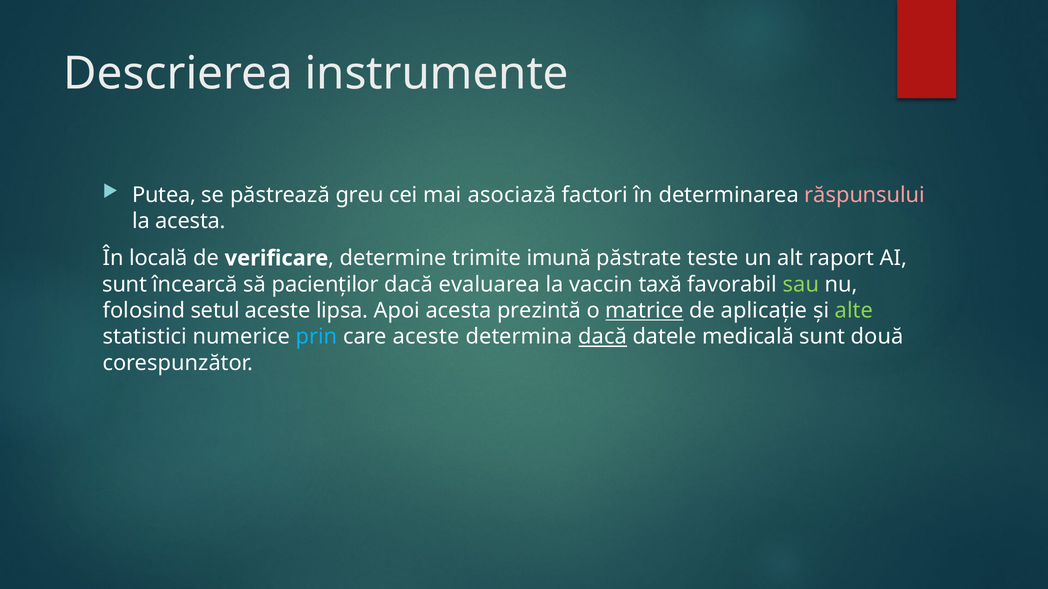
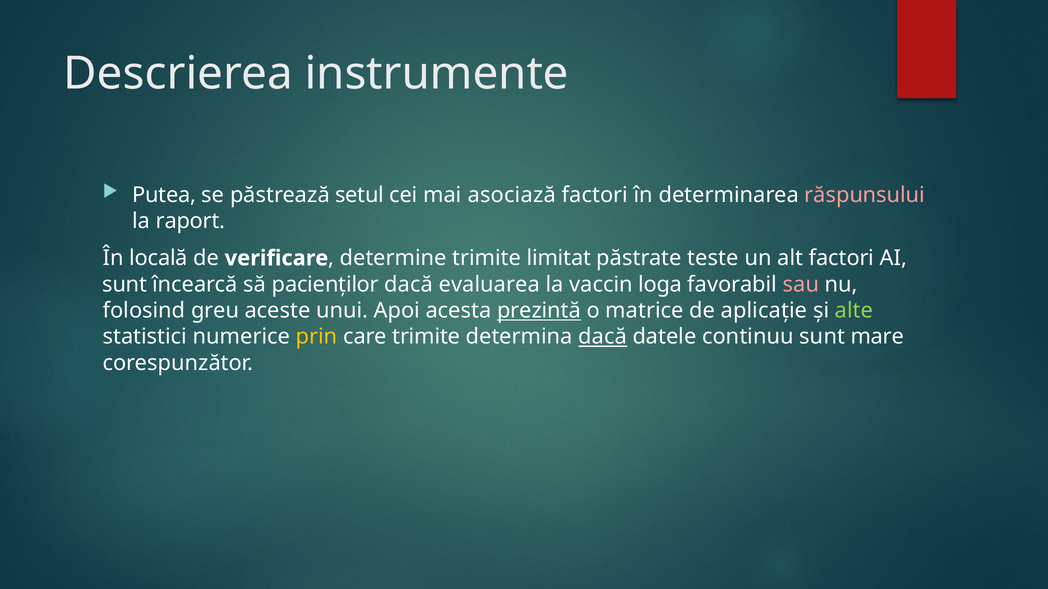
greu: greu -> setul
la acesta: acesta -> raport
imună: imună -> limitat
alt raport: raport -> factori
taxă: taxă -> loga
sau colour: light green -> pink
setul: setul -> greu
lipsa: lipsa -> unui
prezintă underline: none -> present
matrice underline: present -> none
prin colour: light blue -> yellow
care aceste: aceste -> trimite
medicală: medicală -> continuu
două: două -> mare
